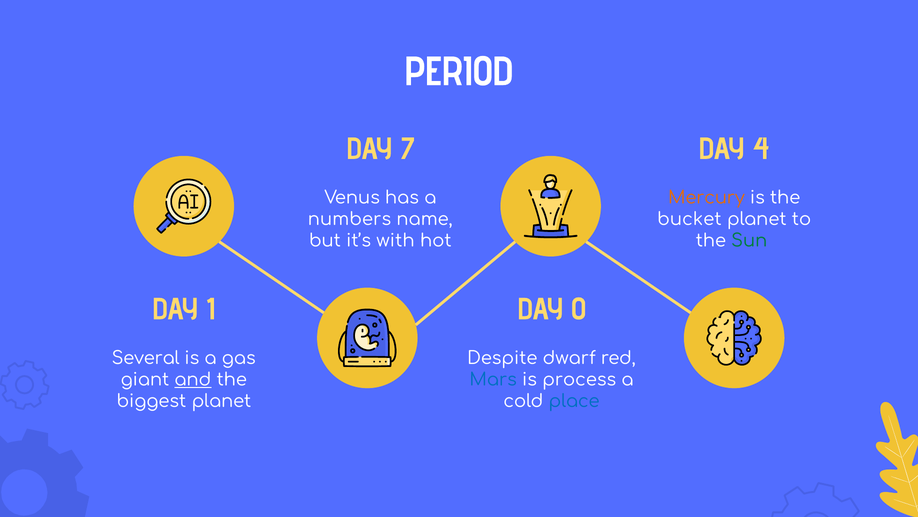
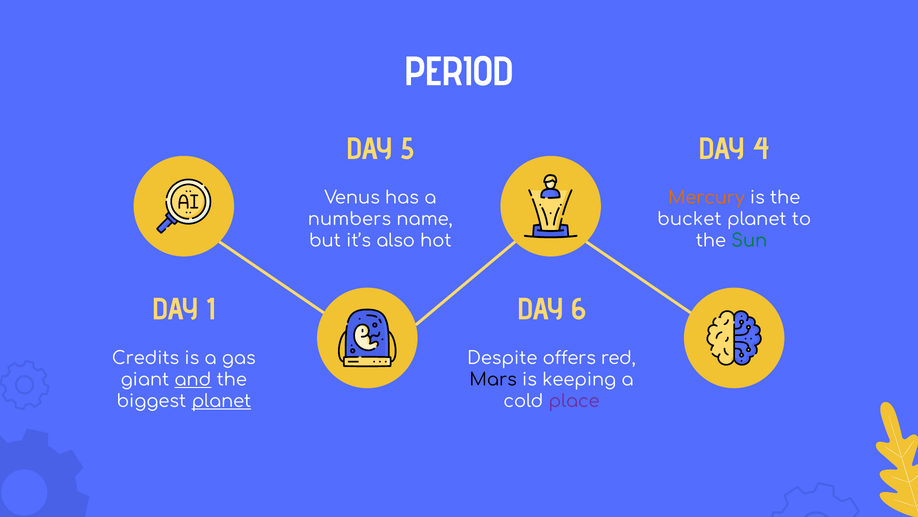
7: 7 -> 5
with: with -> also
0: 0 -> 6
Several: Several -> Credits
dwarf: dwarf -> offers
Mars colour: blue -> black
process: process -> keeping
planet at (221, 401) underline: none -> present
place colour: blue -> purple
